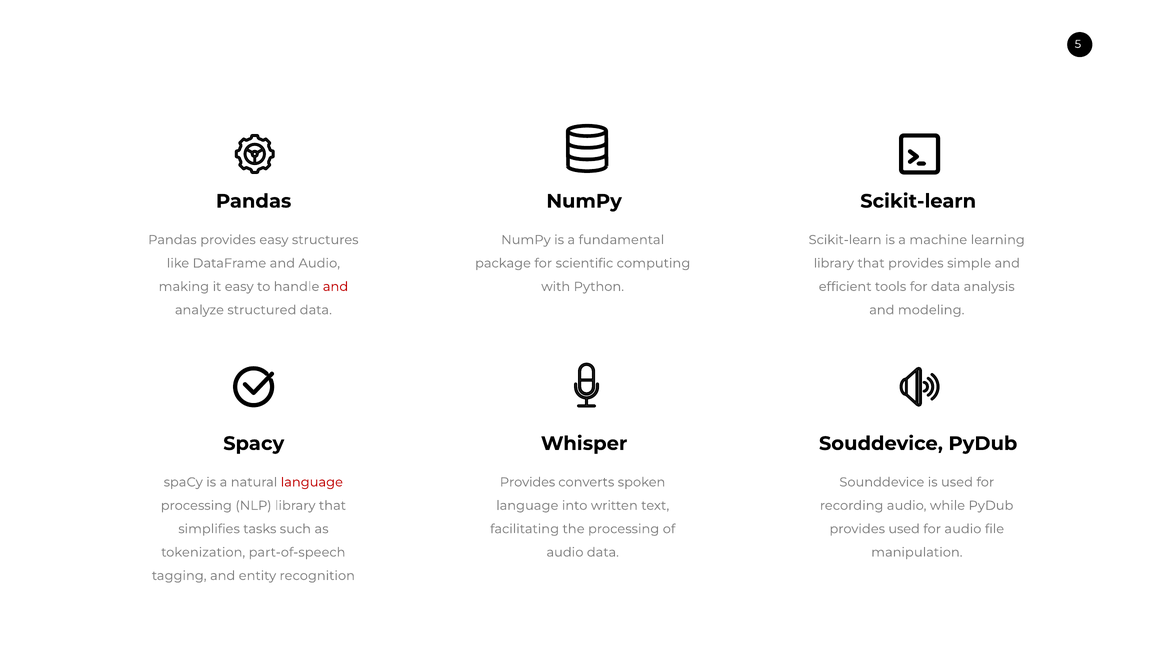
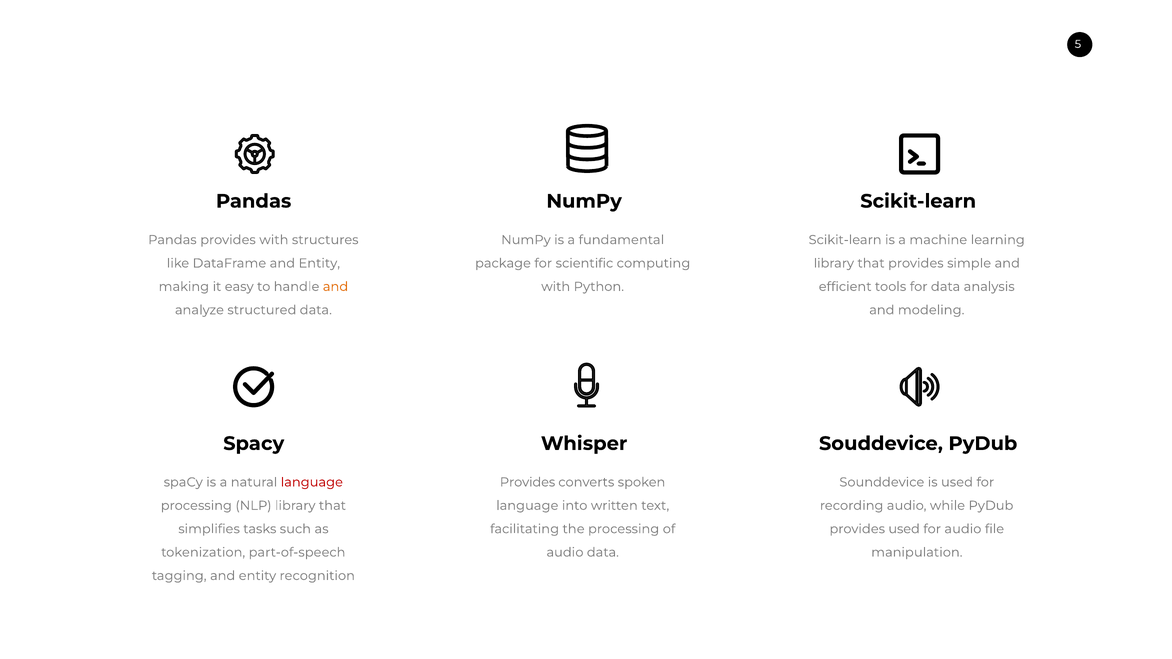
provides easy: easy -> with
DataFrame and Audio: Audio -> Entity
and at (335, 287) colour: red -> orange
